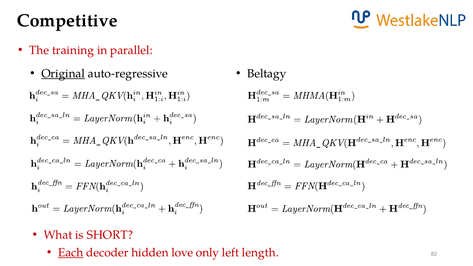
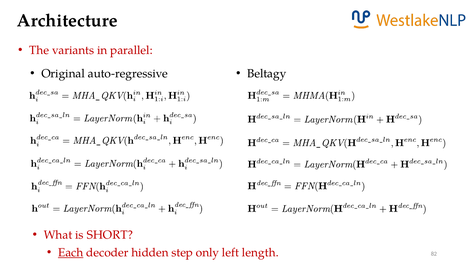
Competitive: Competitive -> Architecture
training: training -> variants
Original underline: present -> none
love: love -> step
